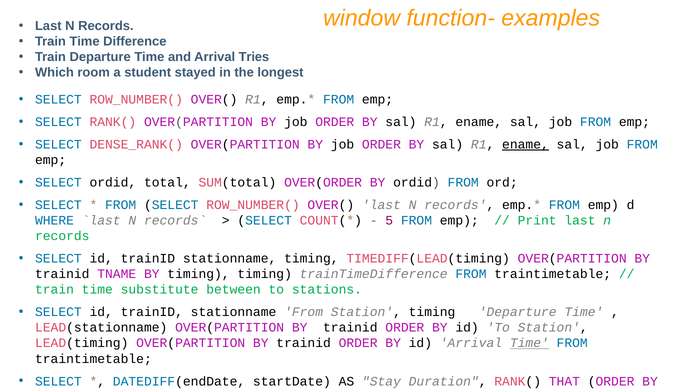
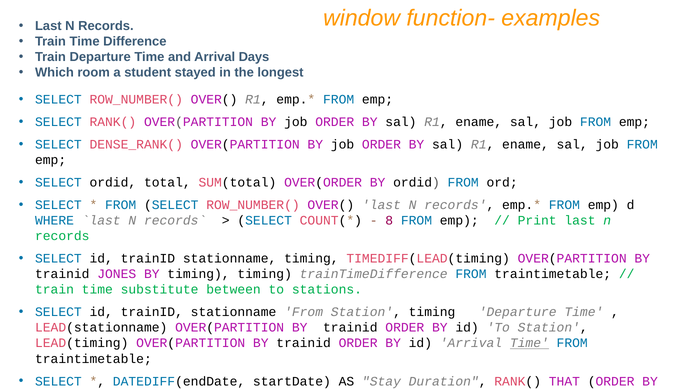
Tries: Tries -> Days
ename at (525, 145) underline: present -> none
5: 5 -> 8
TNAME: TNAME -> JONES
